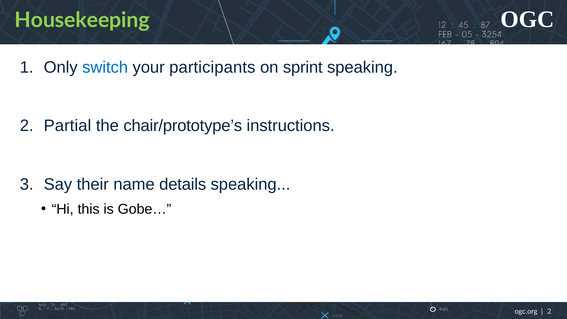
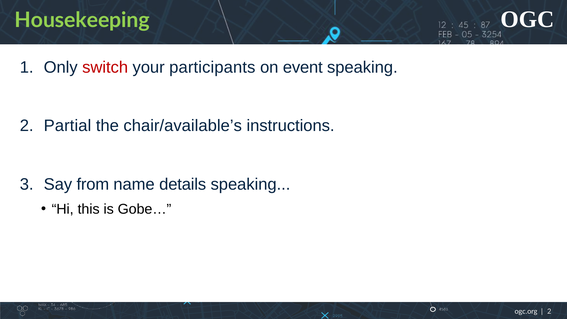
switch colour: blue -> red
sprint: sprint -> event
chair/prototype’s: chair/prototype’s -> chair/available’s
their: their -> from
